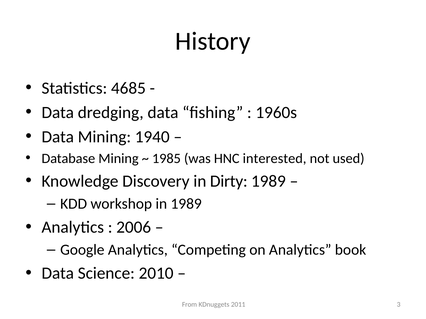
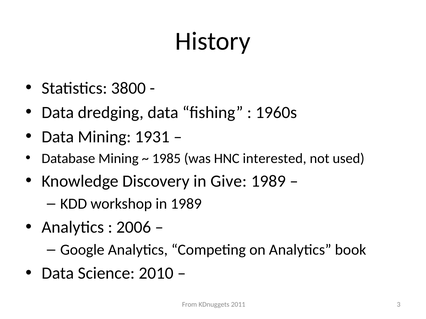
4685: 4685 -> 3800
1940: 1940 -> 1931
Dirty: Dirty -> Give
